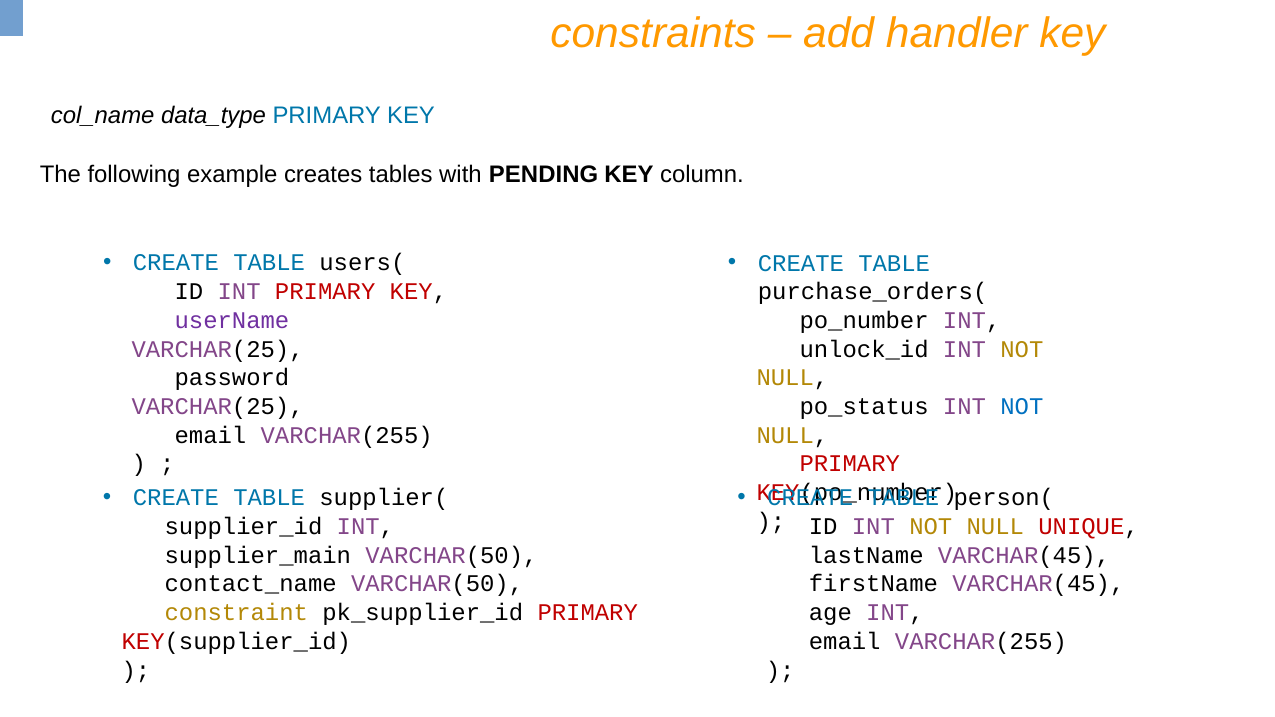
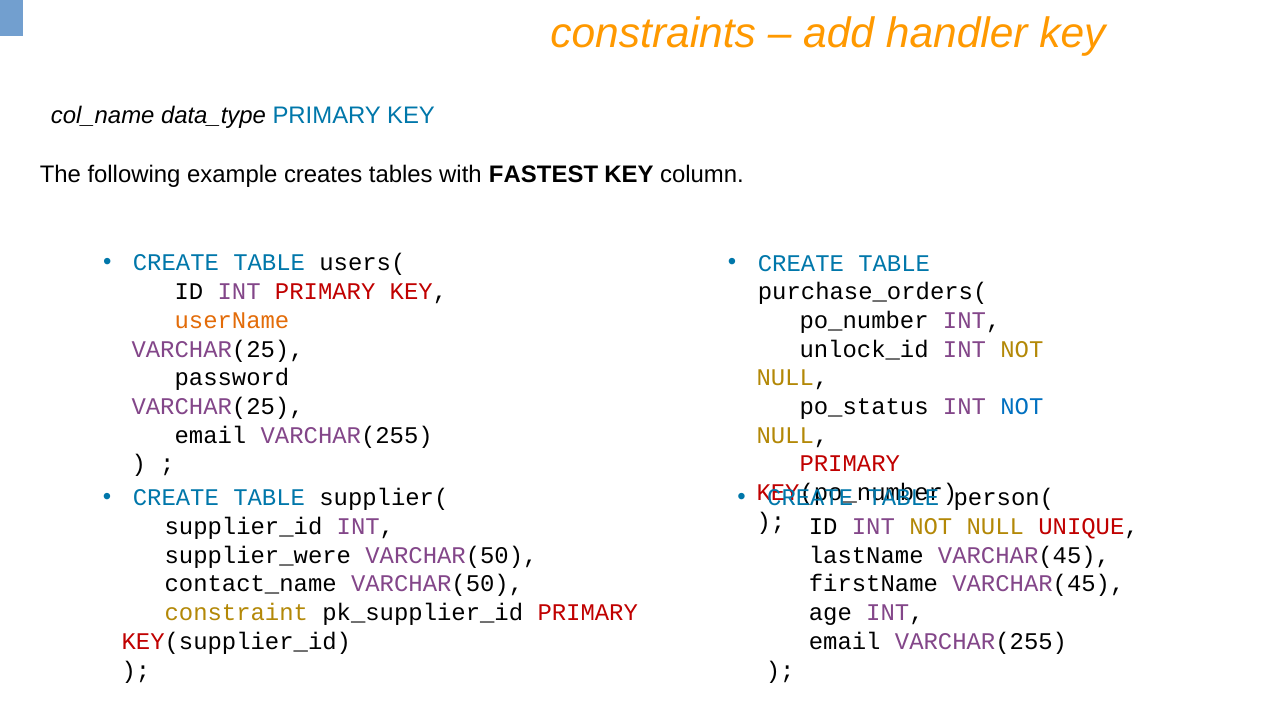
PENDING: PENDING -> FASTEST
userName colour: purple -> orange
supplier_main: supplier_main -> supplier_were
